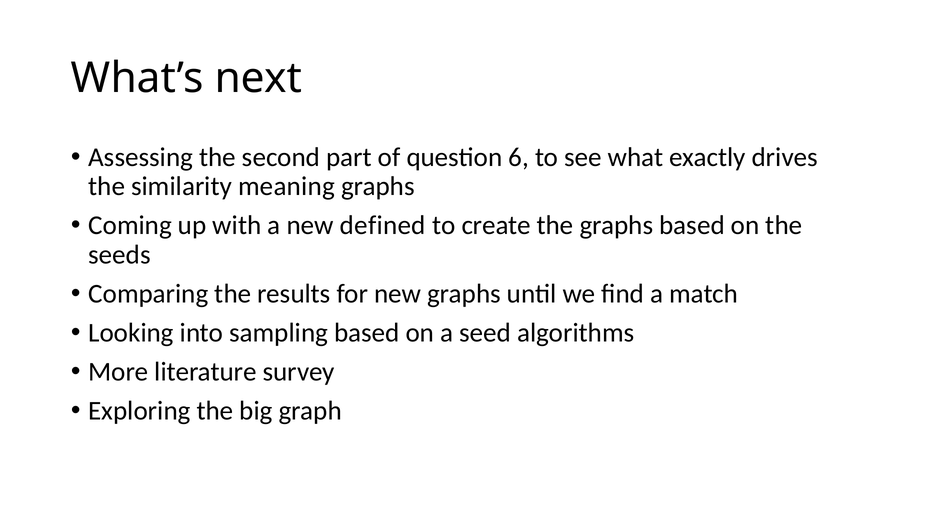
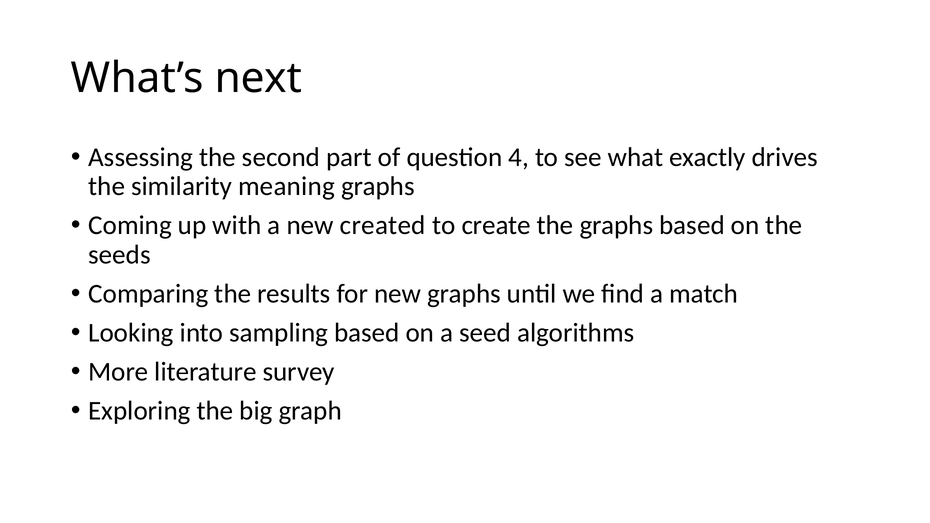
6: 6 -> 4
defined: defined -> created
